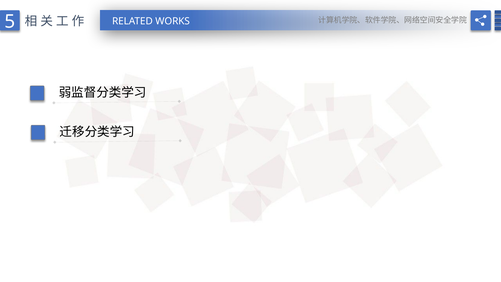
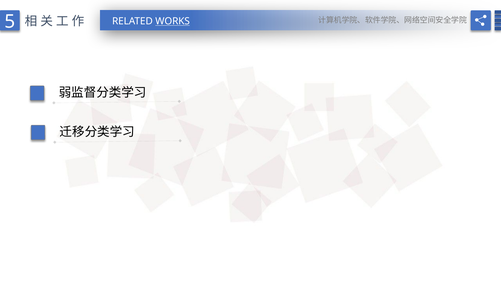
WORKS underline: none -> present
